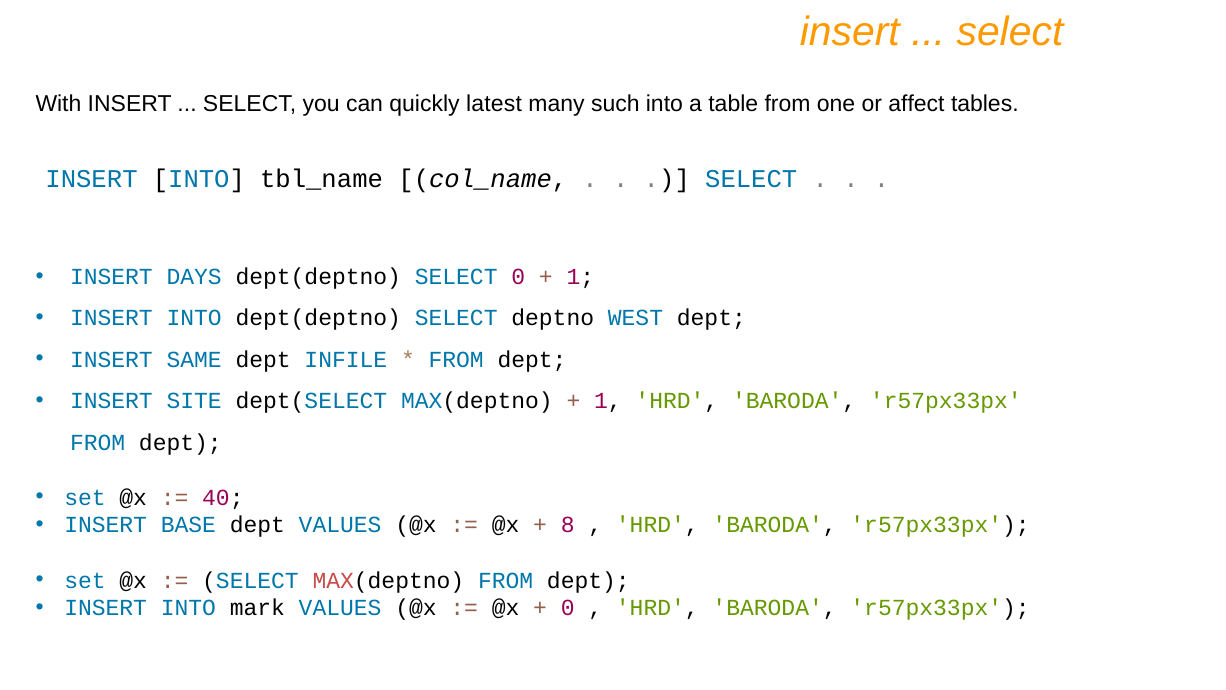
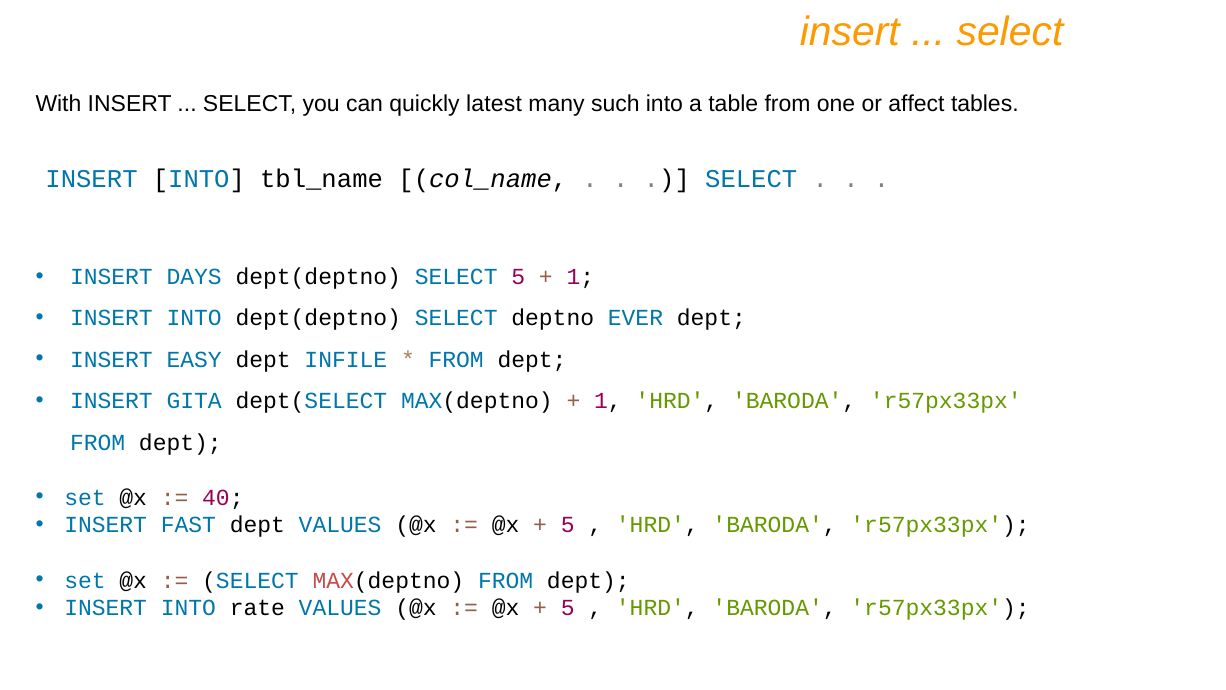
SELECT 0: 0 -> 5
WEST: WEST -> EVER
SAME: SAME -> EASY
SITE: SITE -> GITA
BASE: BASE -> FAST
8 at (568, 525): 8 -> 5
mark: mark -> rate
0 at (568, 608): 0 -> 5
